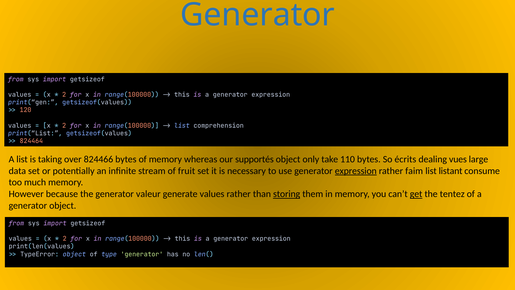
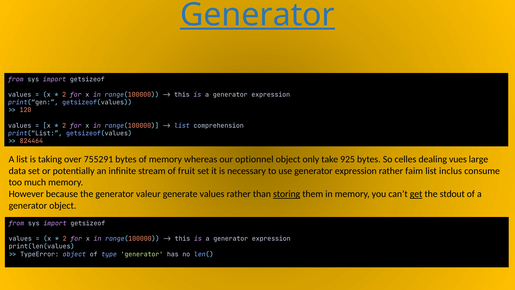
Generator at (258, 15) underline: none -> present
824466: 824466 -> 755291
supportés: supportés -> optionnel
110: 110 -> 925
écrits: écrits -> celles
expression at (356, 171) underline: present -> none
listant: listant -> inclus
tentez: tentez -> stdout
